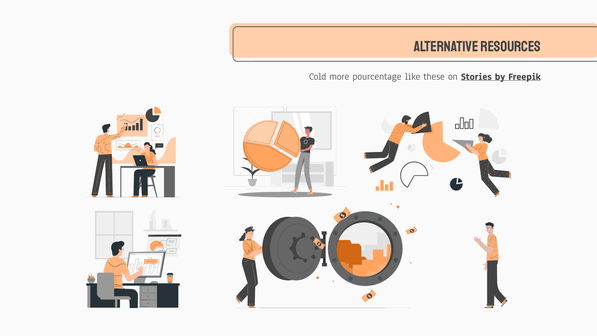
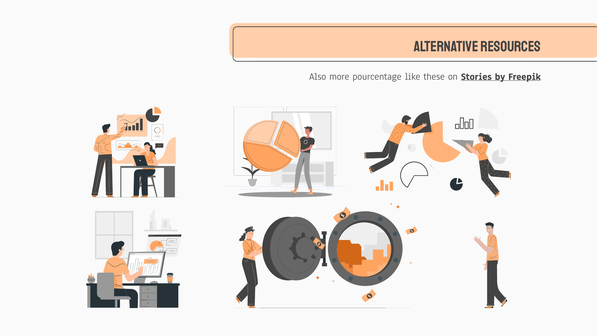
Cold: Cold -> Also
